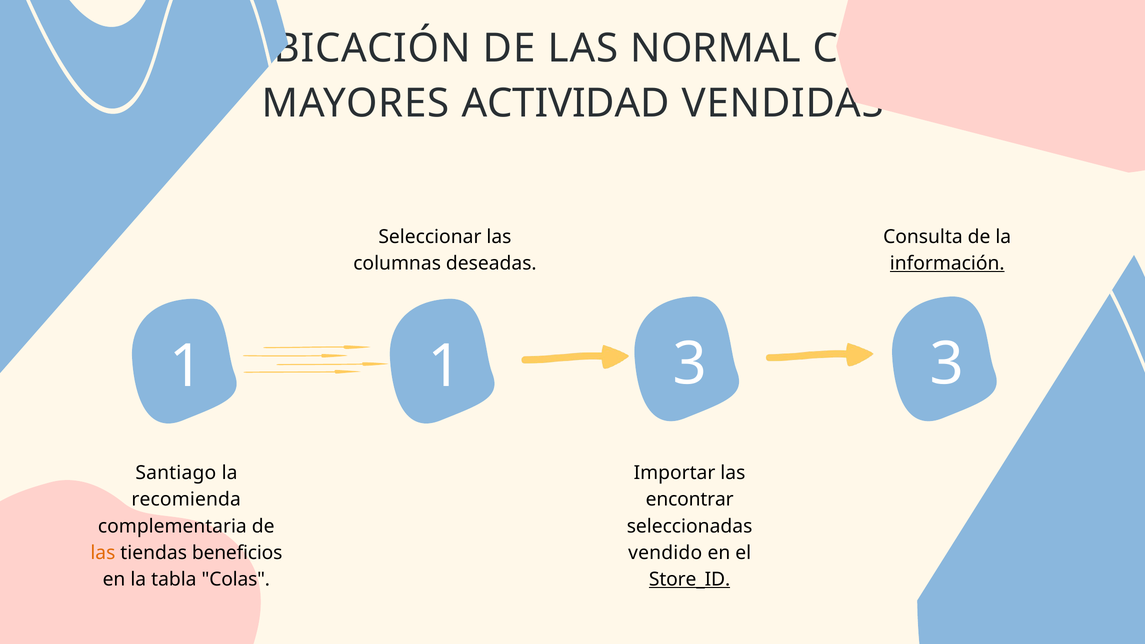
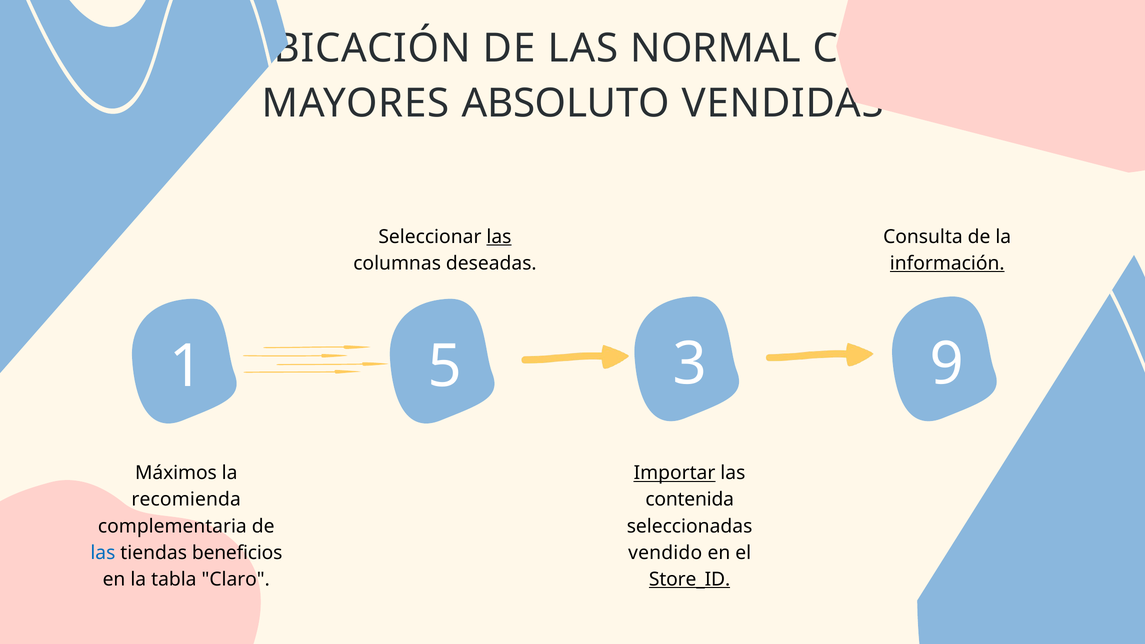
ACTIVIDAD: ACTIVIDAD -> ABSOLUTO
las at (499, 237) underline: none -> present
1 1: 1 -> 5
3 3: 3 -> 9
Santiago: Santiago -> Máximos
Importar underline: none -> present
encontrar: encontrar -> contenida
las at (103, 553) colour: orange -> blue
Colas: Colas -> Claro
